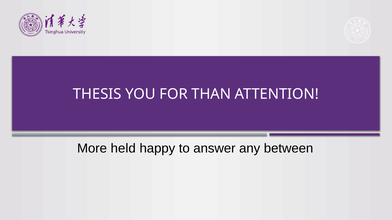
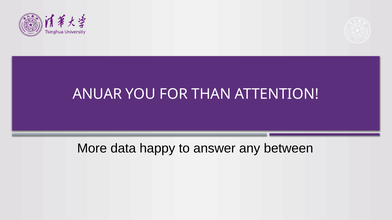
THESIS: THESIS -> ANUAR
held: held -> data
